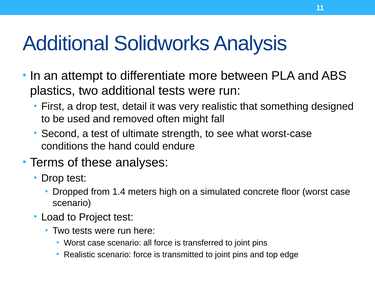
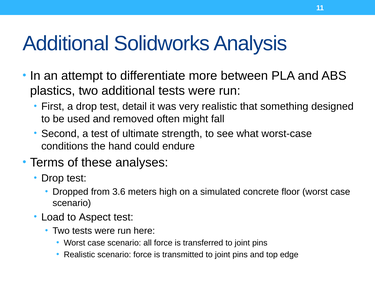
1.4: 1.4 -> 3.6
Project: Project -> Aspect
